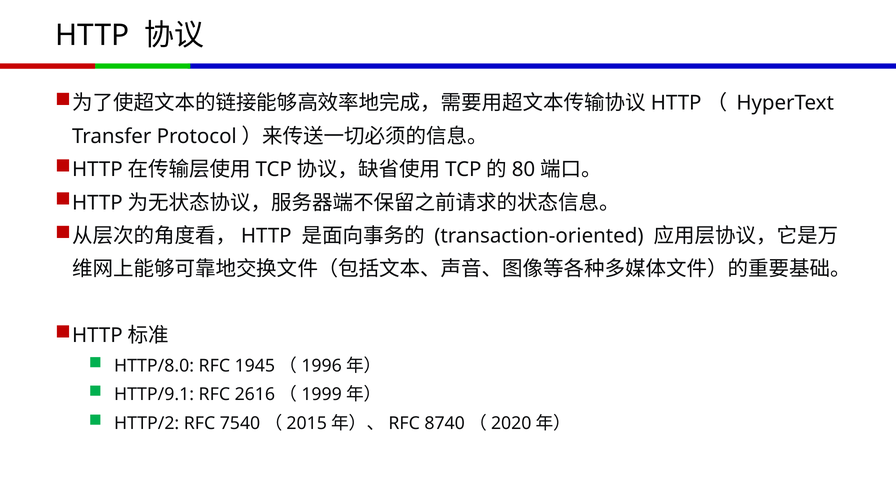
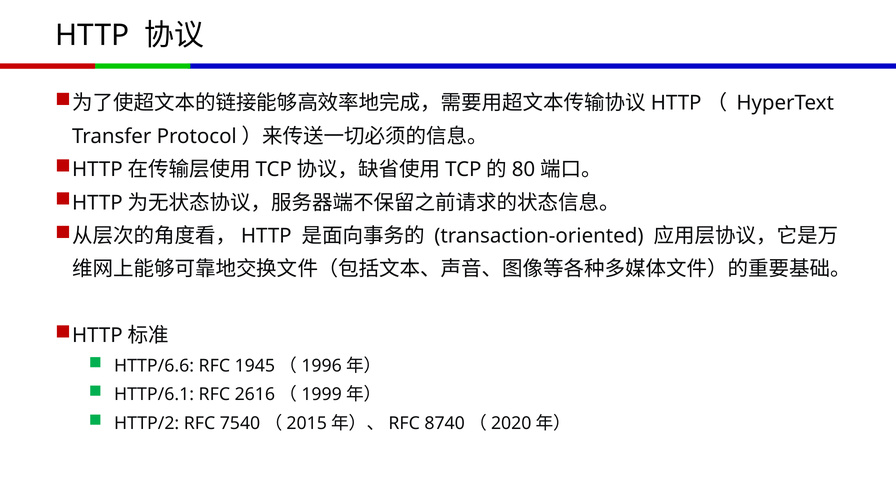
HTTP/8.0: HTTP/8.0 -> HTTP/6.6
HTTP/9.1: HTTP/9.1 -> HTTP/6.1
